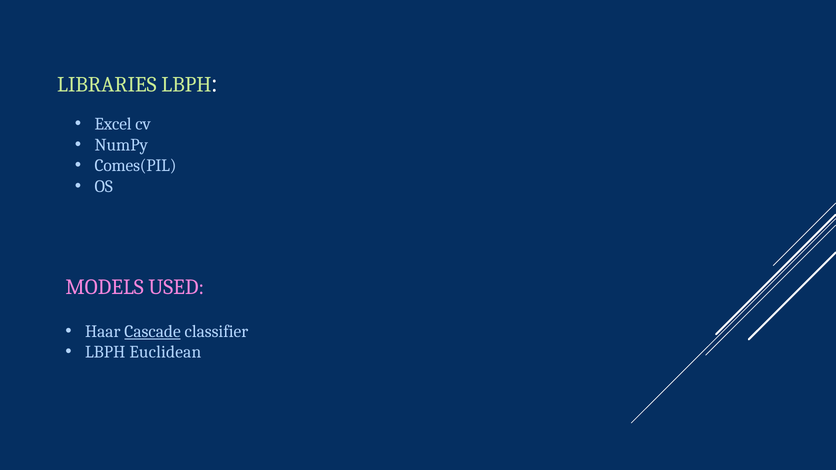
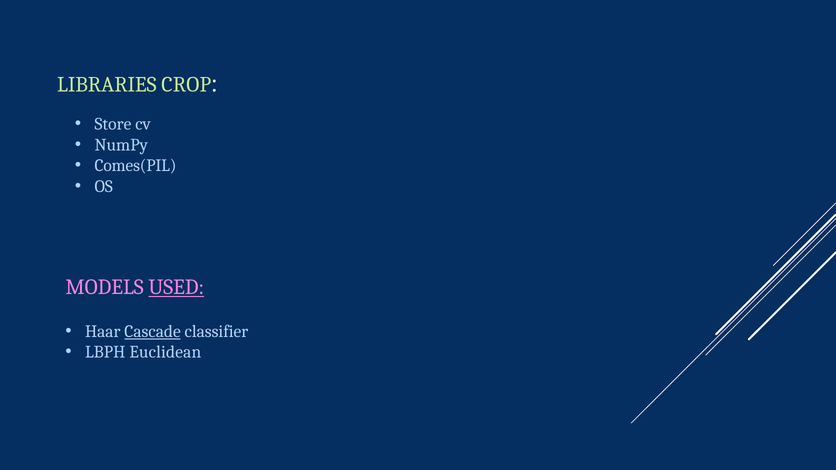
LIBRARIES LBPH: LBPH -> CROP
Excel: Excel -> Store
USED underline: none -> present
